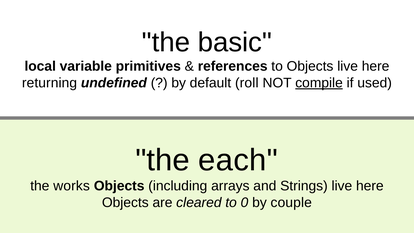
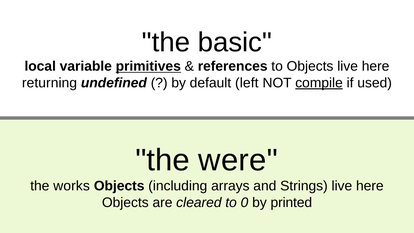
primitives underline: none -> present
roll: roll -> left
each: each -> were
couple: couple -> printed
